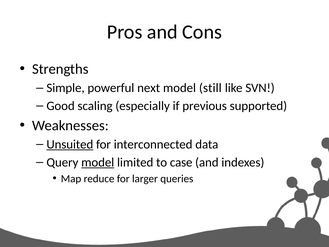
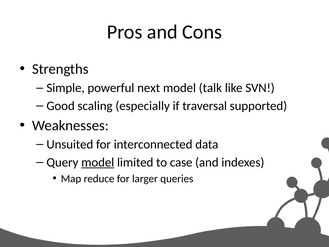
still: still -> talk
previous: previous -> traversal
Unsuited underline: present -> none
